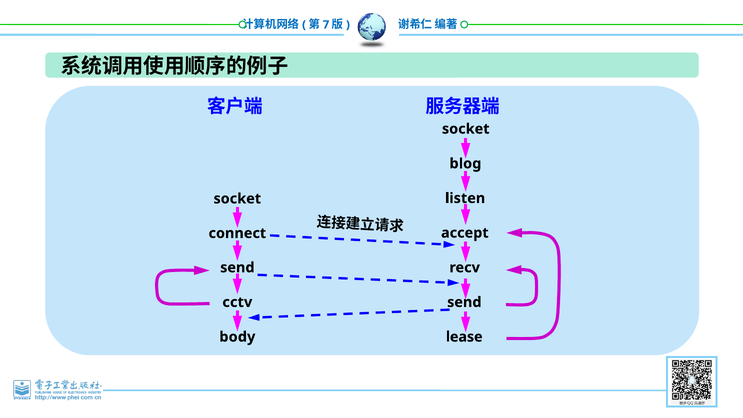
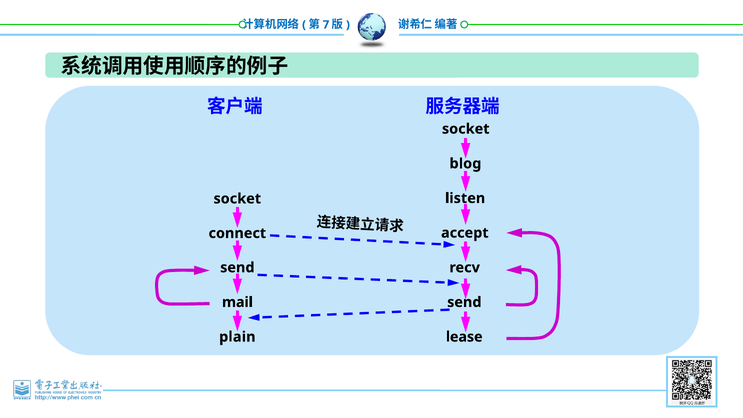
cctv: cctv -> mail
body: body -> plain
